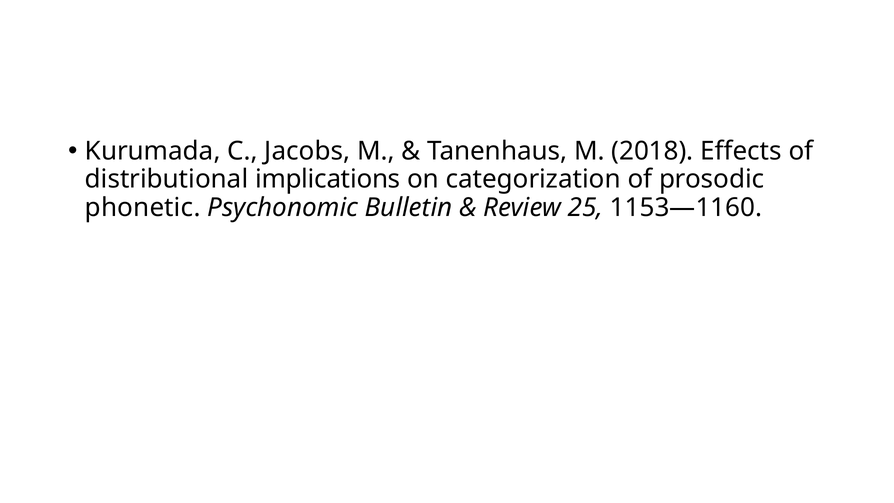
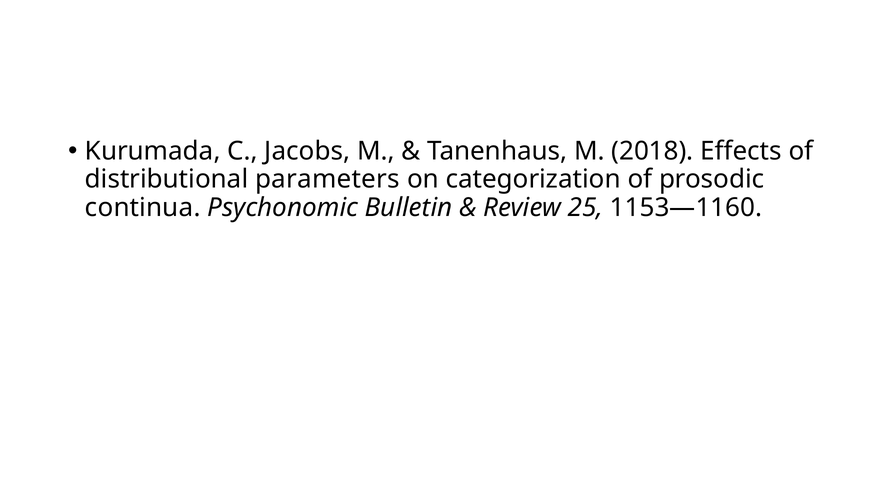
implications: implications -> parameters
phonetic: phonetic -> continua
